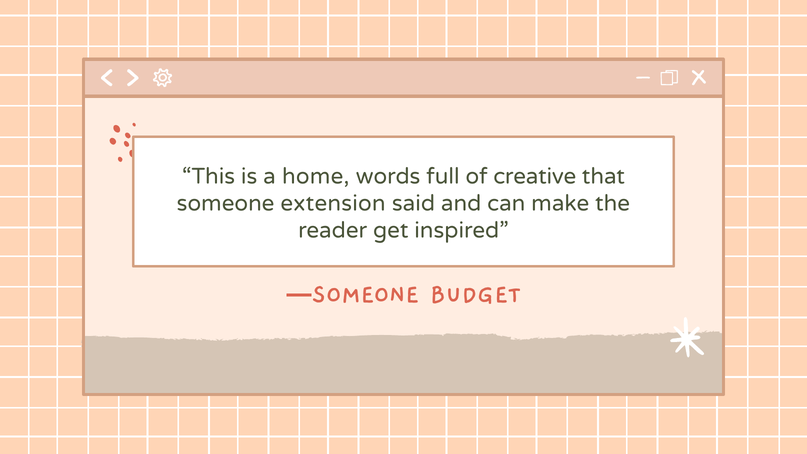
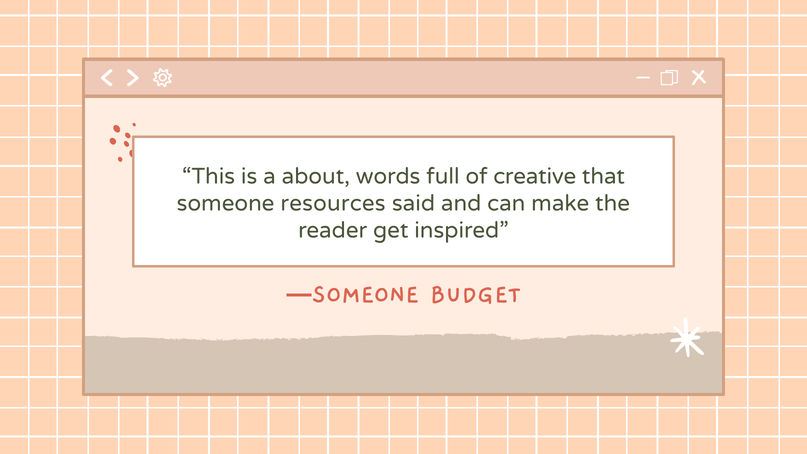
home: home -> about
extension: extension -> resources
